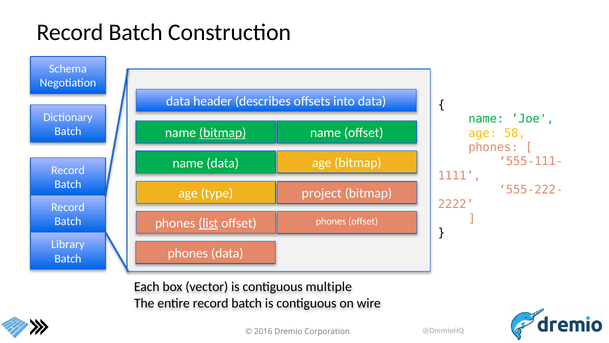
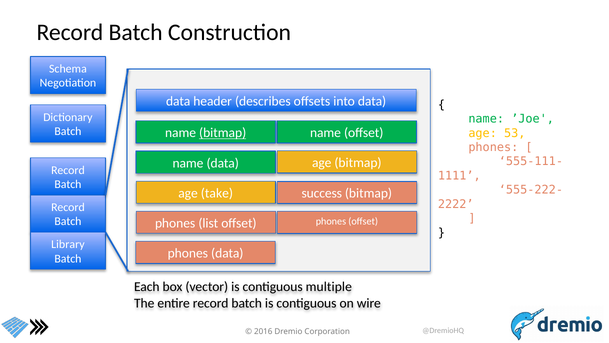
58: 58 -> 53
type: type -> take
project: project -> success
list underline: present -> none
